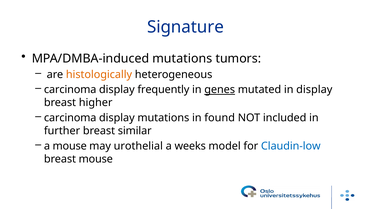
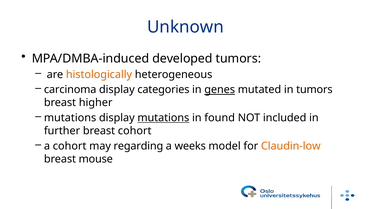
Signature: Signature -> Unknown
MPA/DMBA-induced mutations: mutations -> developed
frequently: frequently -> categories
in display: display -> tumors
carcinoma at (70, 118): carcinoma -> mutations
mutations at (163, 118) underline: none -> present
breast similar: similar -> cohort
a mouse: mouse -> cohort
urothelial: urothelial -> regarding
Claudin-low colour: blue -> orange
